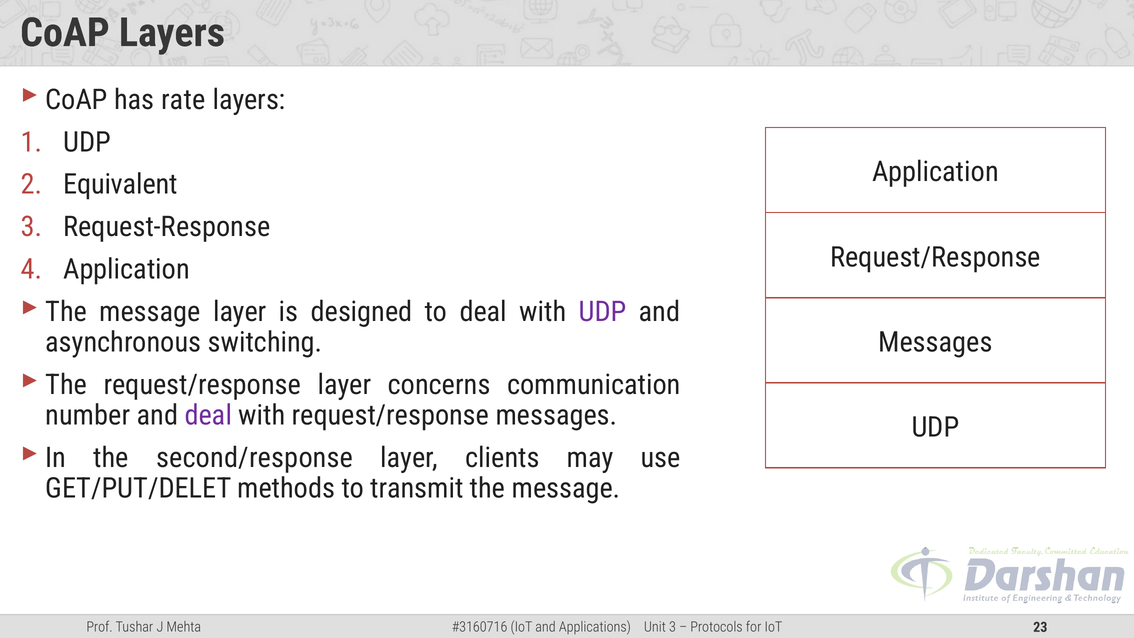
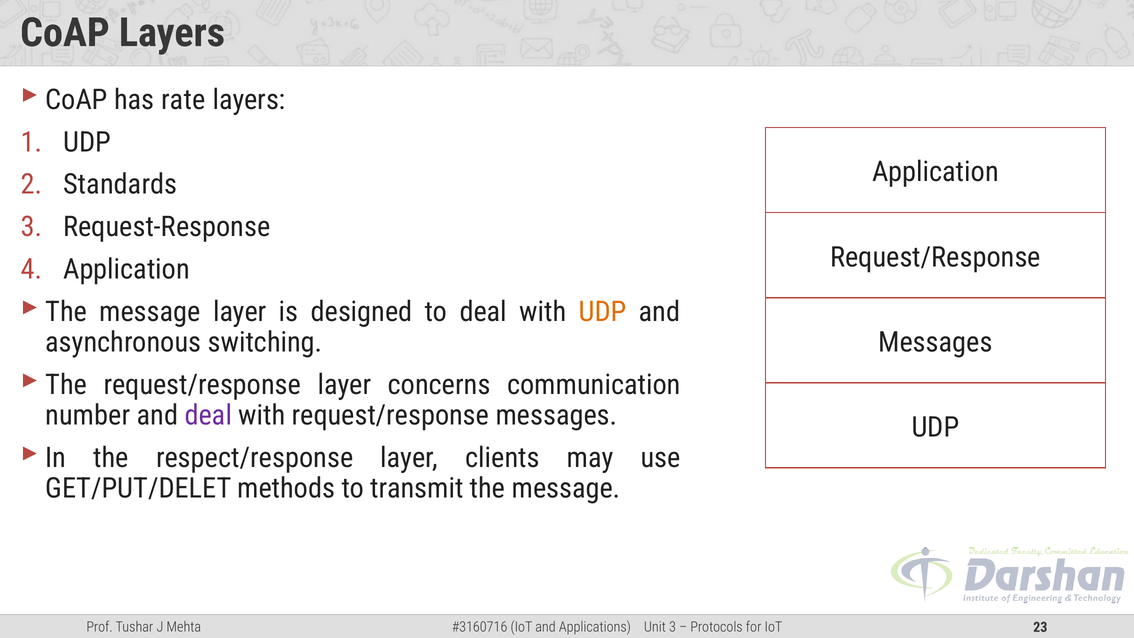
Equivalent: Equivalent -> Standards
UDP at (603, 312) colour: purple -> orange
second/response: second/response -> respect/response
